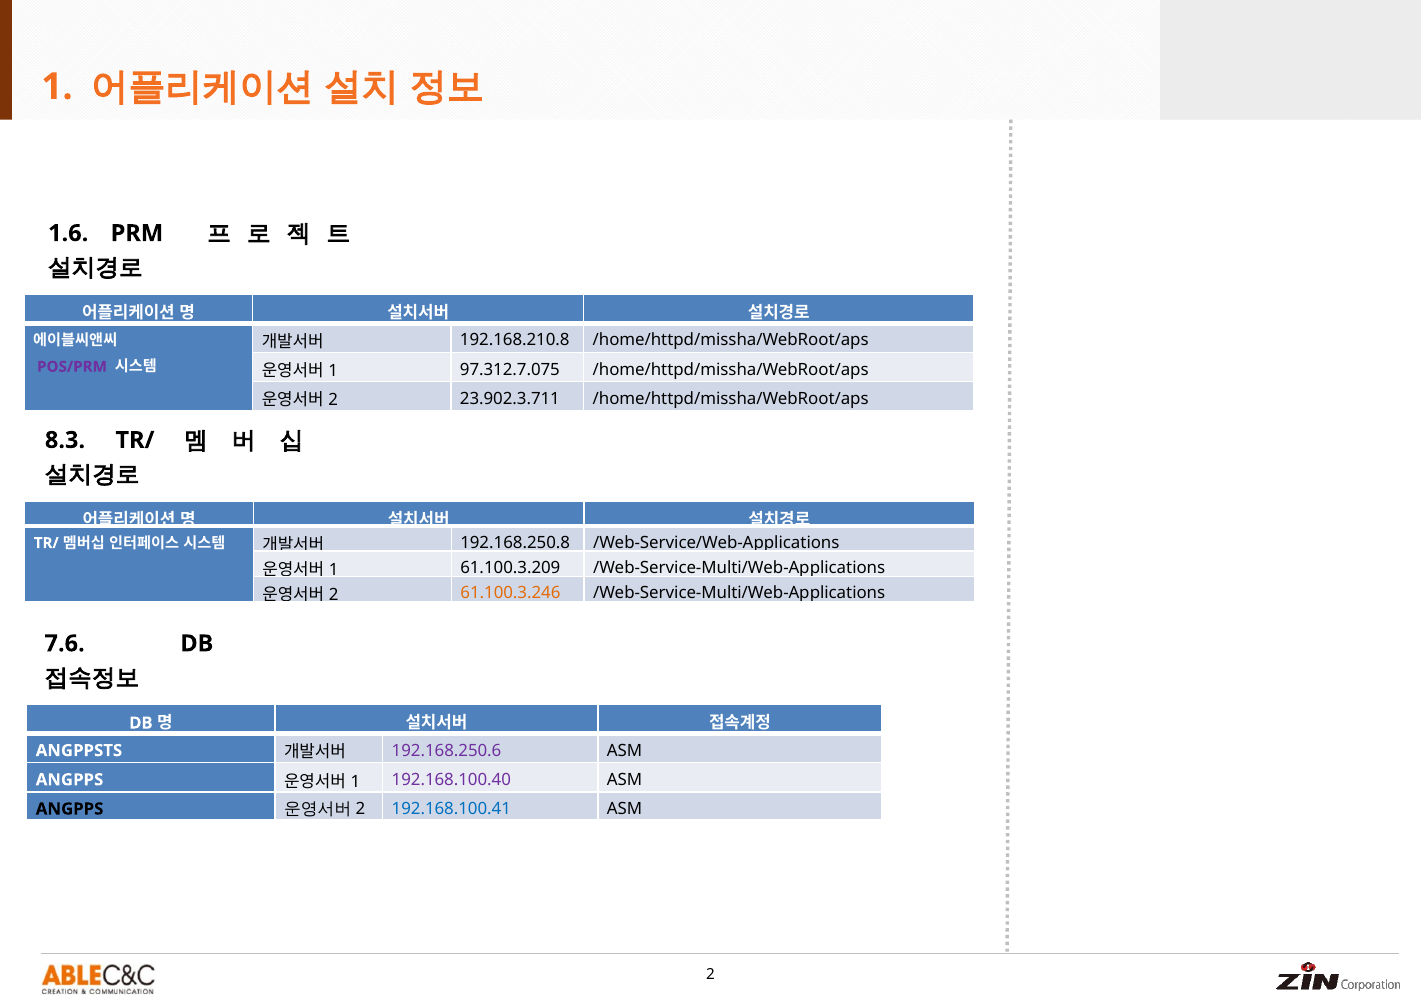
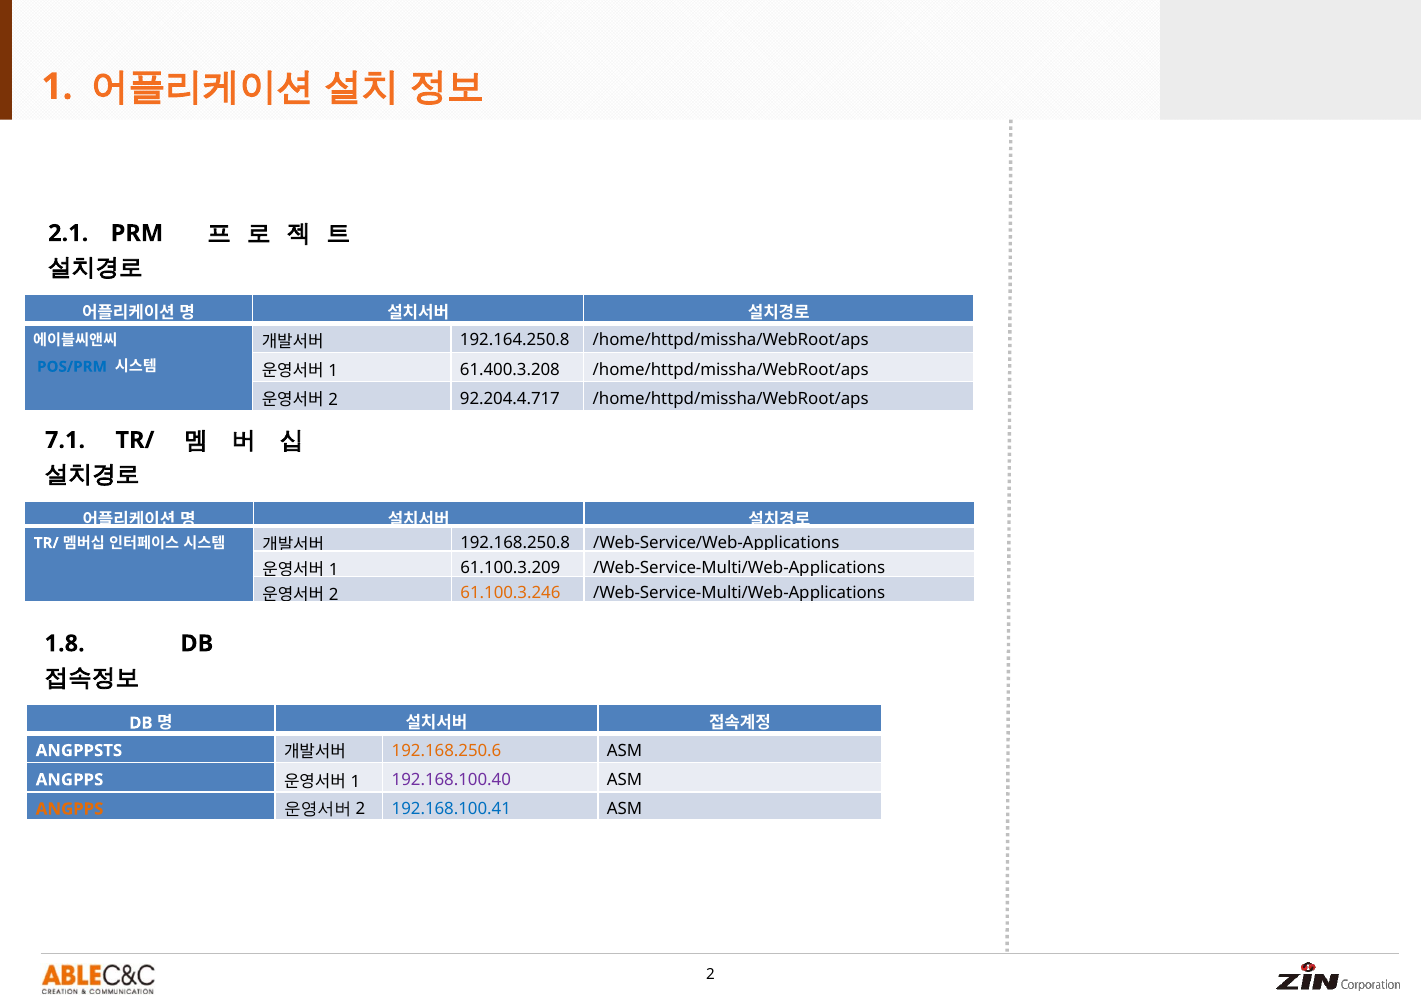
1.6: 1.6 -> 2.1
192.168.210.8: 192.168.210.8 -> 192.164.250.8
POS/PRM colour: purple -> blue
97.312.7.075: 97.312.7.075 -> 61.400.3.208
23.902.3.711: 23.902.3.711 -> 92.204.4.717
8.3: 8.3 -> 7.1
7.6: 7.6 -> 1.8
192.168.250.6 colour: purple -> orange
ANGPPS at (70, 809) colour: black -> orange
